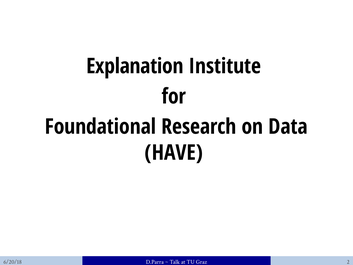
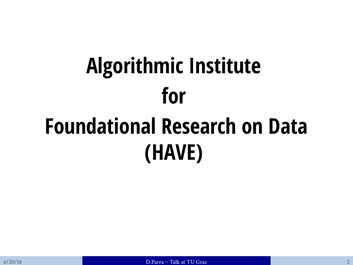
Explanation: Explanation -> Algorithmic
